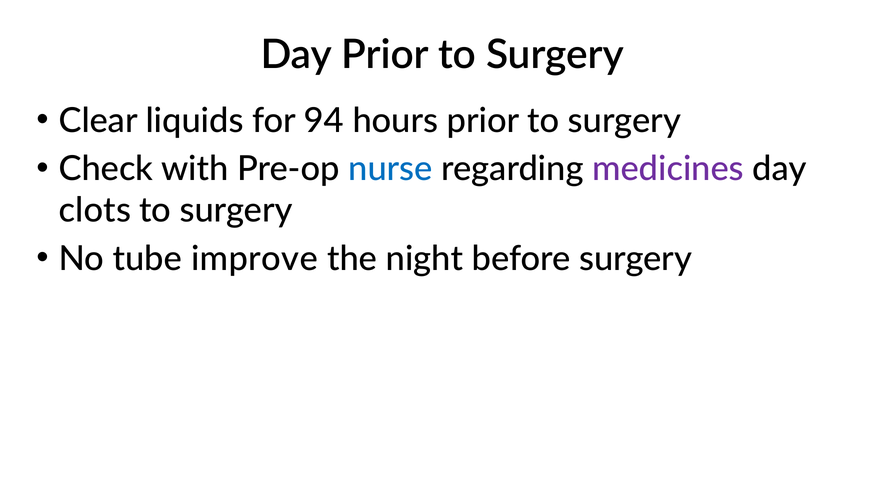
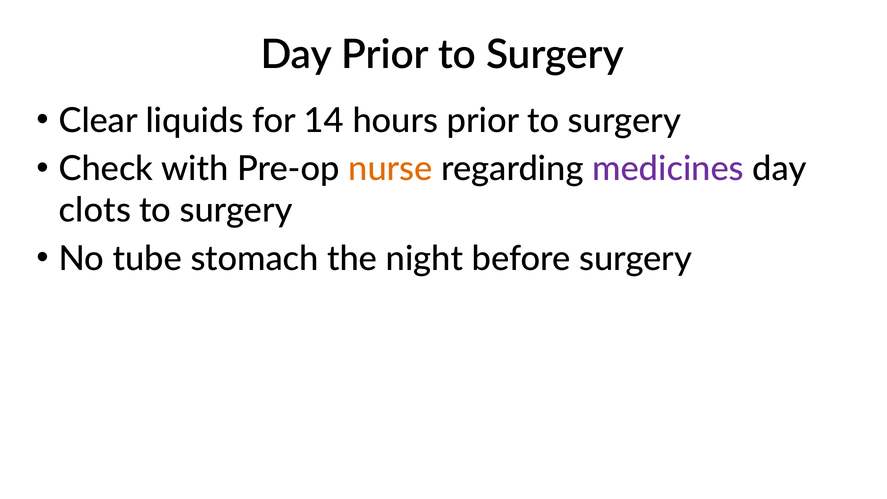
94: 94 -> 14
nurse colour: blue -> orange
improve: improve -> stomach
